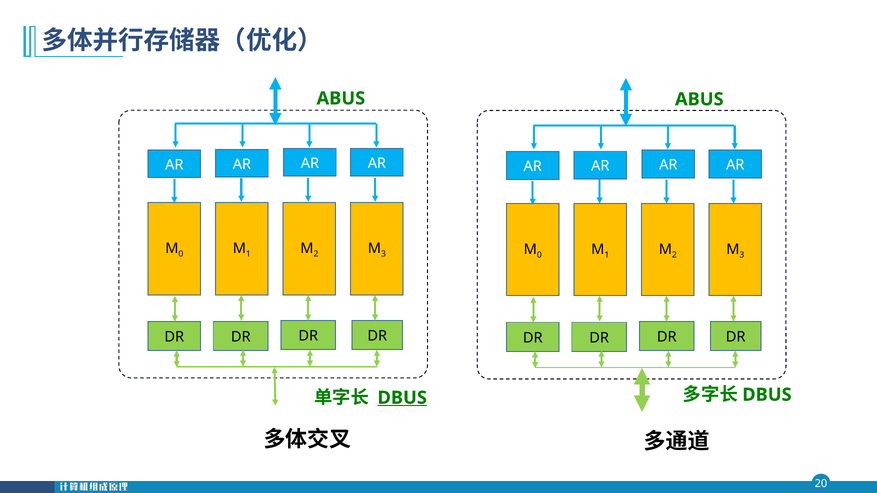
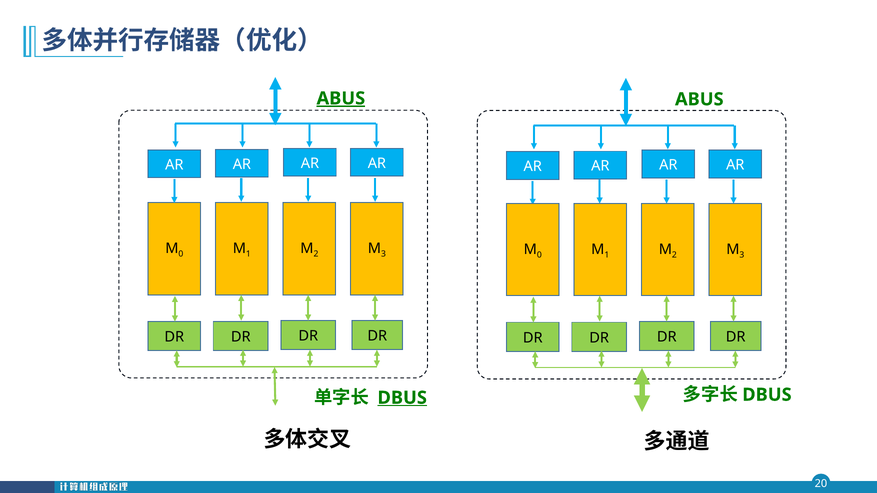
ABUS at (341, 98) underline: none -> present
